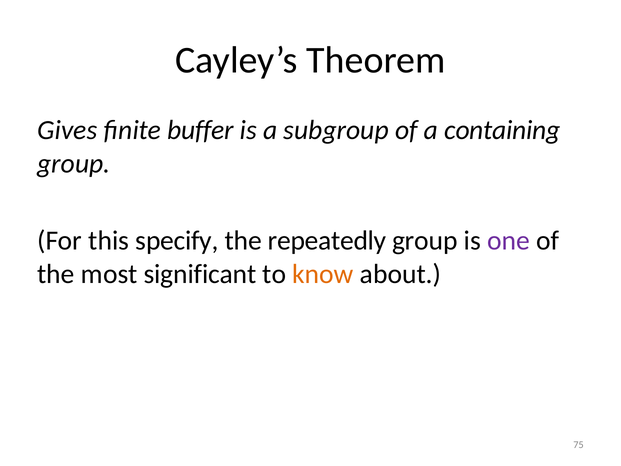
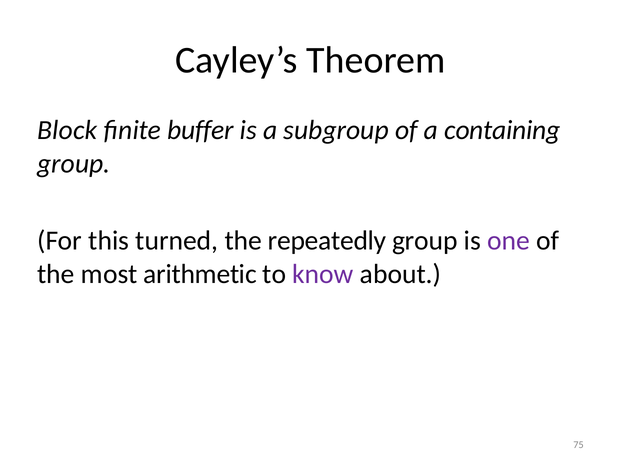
Gives: Gives -> Block
specify: specify -> turned
significant: significant -> arithmetic
know colour: orange -> purple
